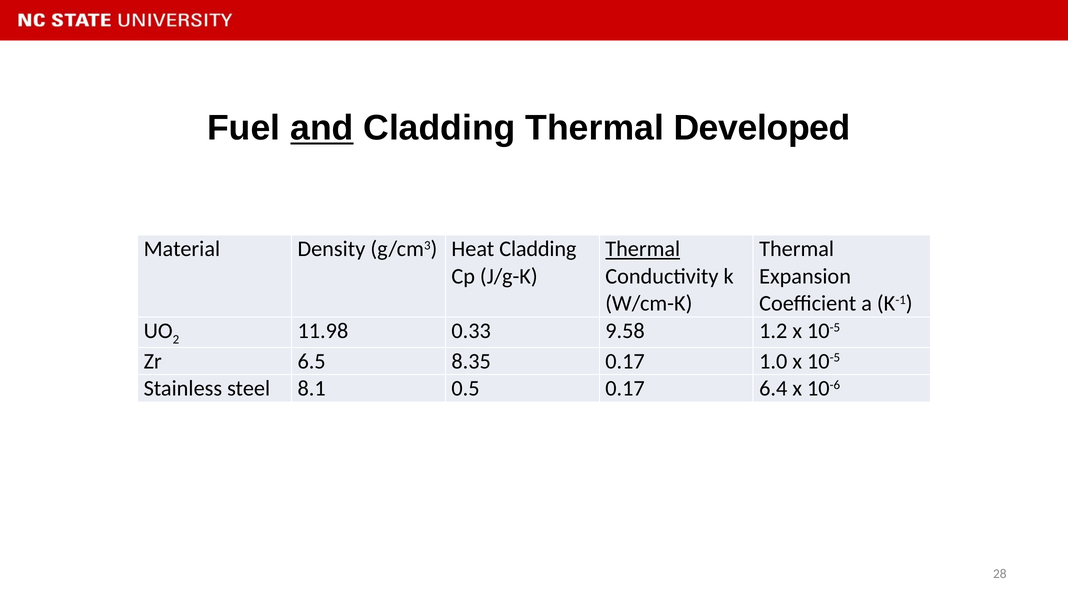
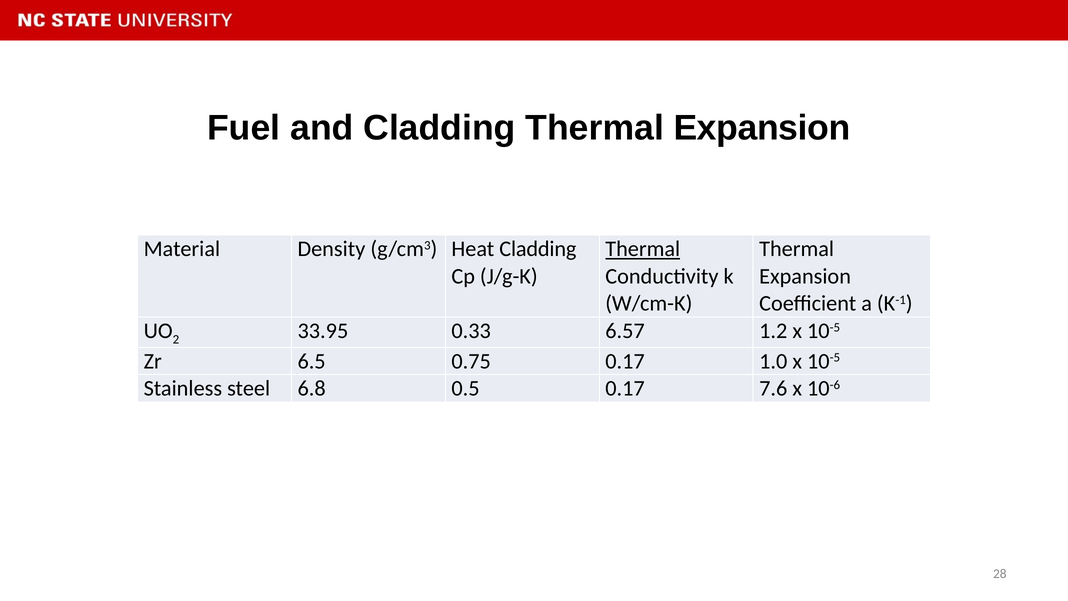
and underline: present -> none
Cladding Thermal Developed: Developed -> Expansion
11.98: 11.98 -> 33.95
9.58: 9.58 -> 6.57
8.35: 8.35 -> 0.75
8.1: 8.1 -> 6.8
6.4: 6.4 -> 7.6
